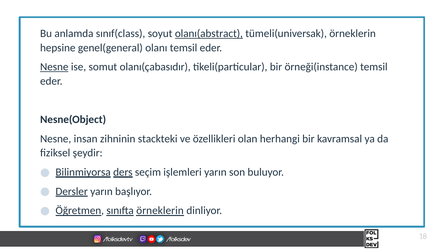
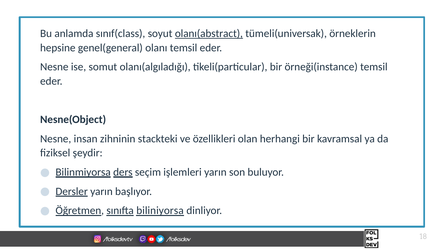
Nesne at (54, 67) underline: present -> none
olanı(çabasıdır: olanı(çabasıdır -> olanı(algıladığı
sınıfta örneklerin: örneklerin -> biliniyorsa
